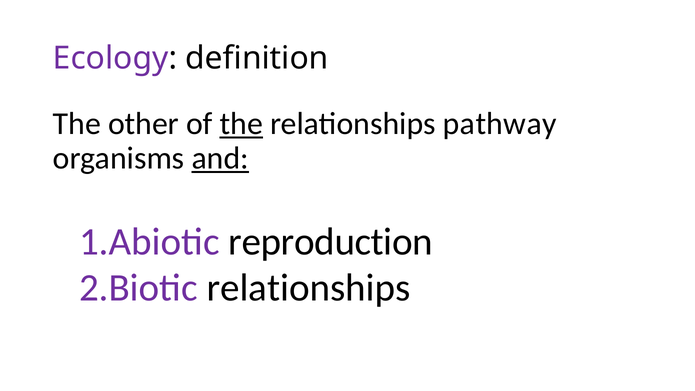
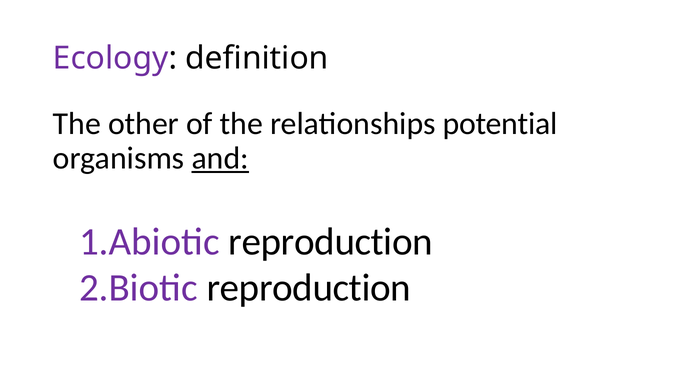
the at (241, 124) underline: present -> none
pathway: pathway -> potential
relationships at (309, 288): relationships -> reproduction
